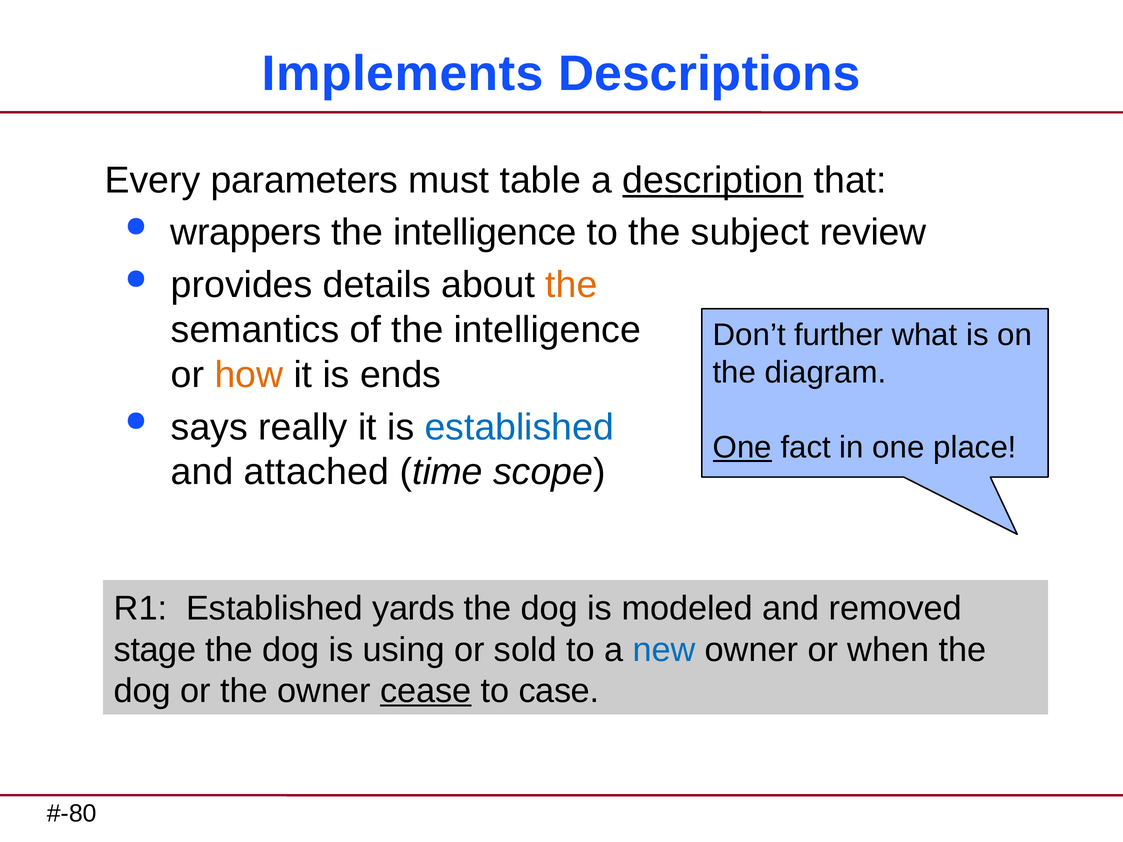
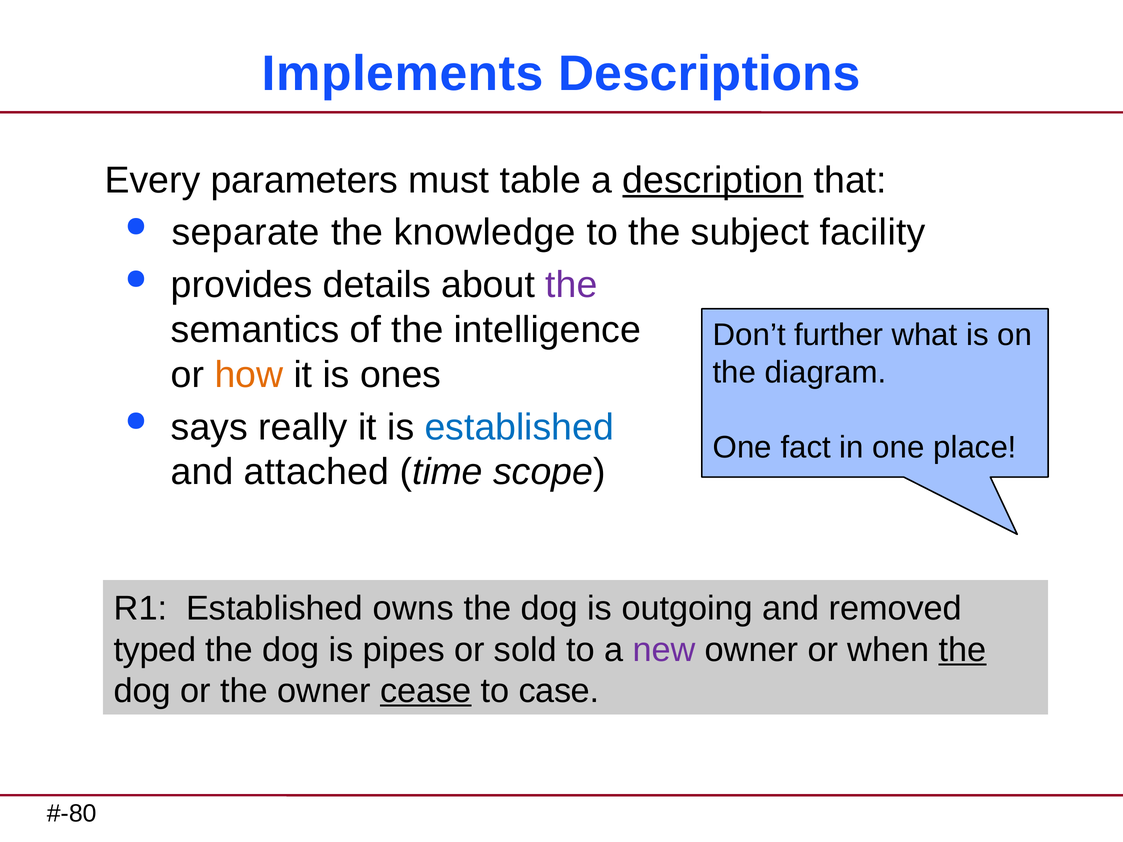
wrappers: wrappers -> separate
intelligence at (485, 233): intelligence -> knowledge
review: review -> facility
the at (571, 285) colour: orange -> purple
ends: ends -> ones
One at (742, 448) underline: present -> none
yards: yards -> owns
modeled: modeled -> outgoing
stage: stage -> typed
using: using -> pipes
new colour: blue -> purple
the at (963, 650) underline: none -> present
